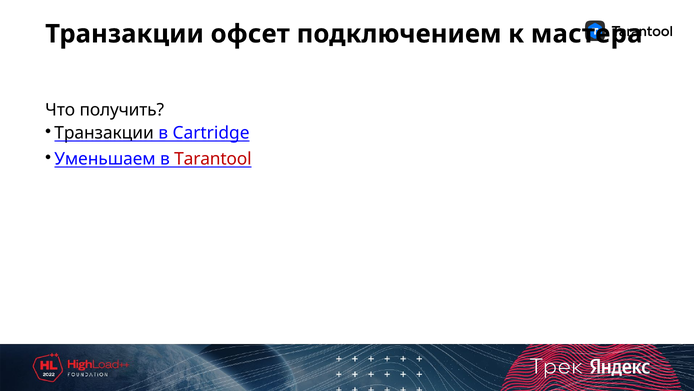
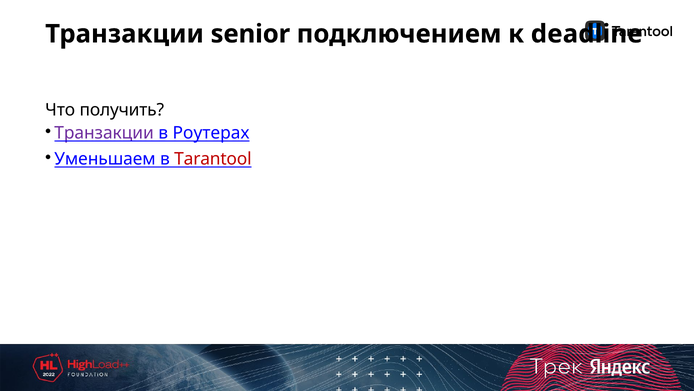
офсет: офсет -> senior
мастера: мастера -> deadline
Транзакции at (104, 133) colour: black -> purple
Cartridge: Cartridge -> Роутерах
